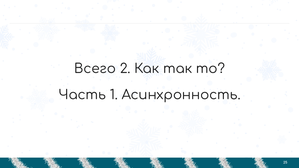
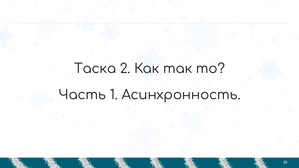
Всего: Всего -> Таска
